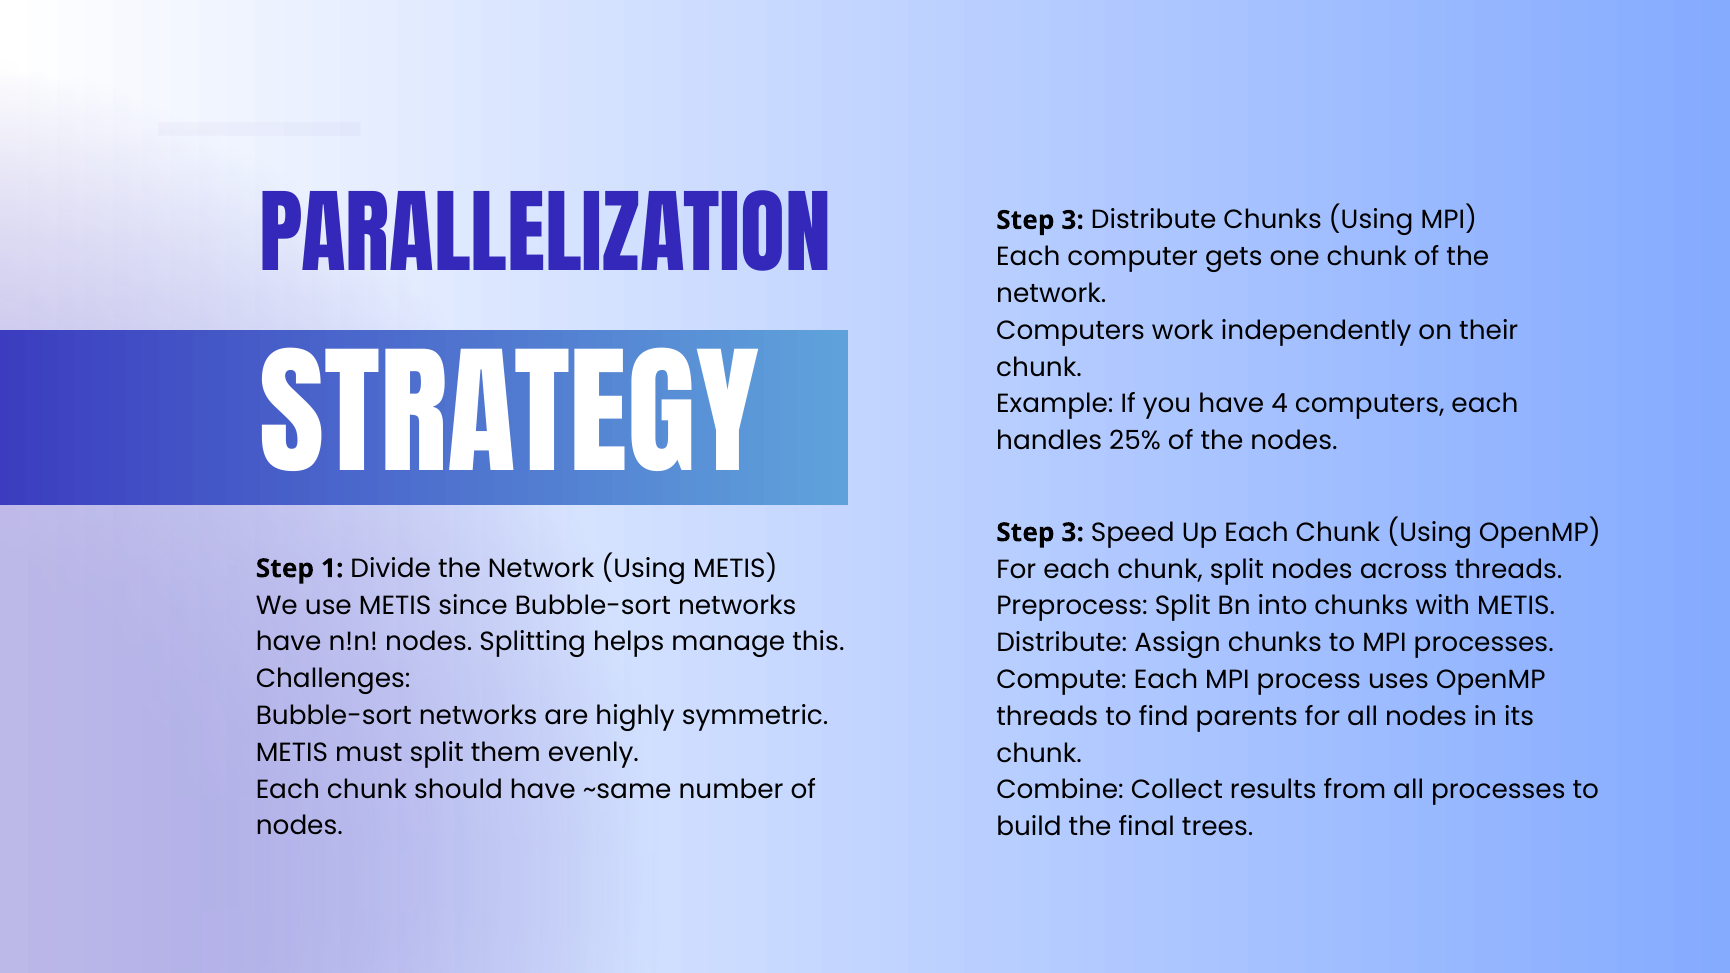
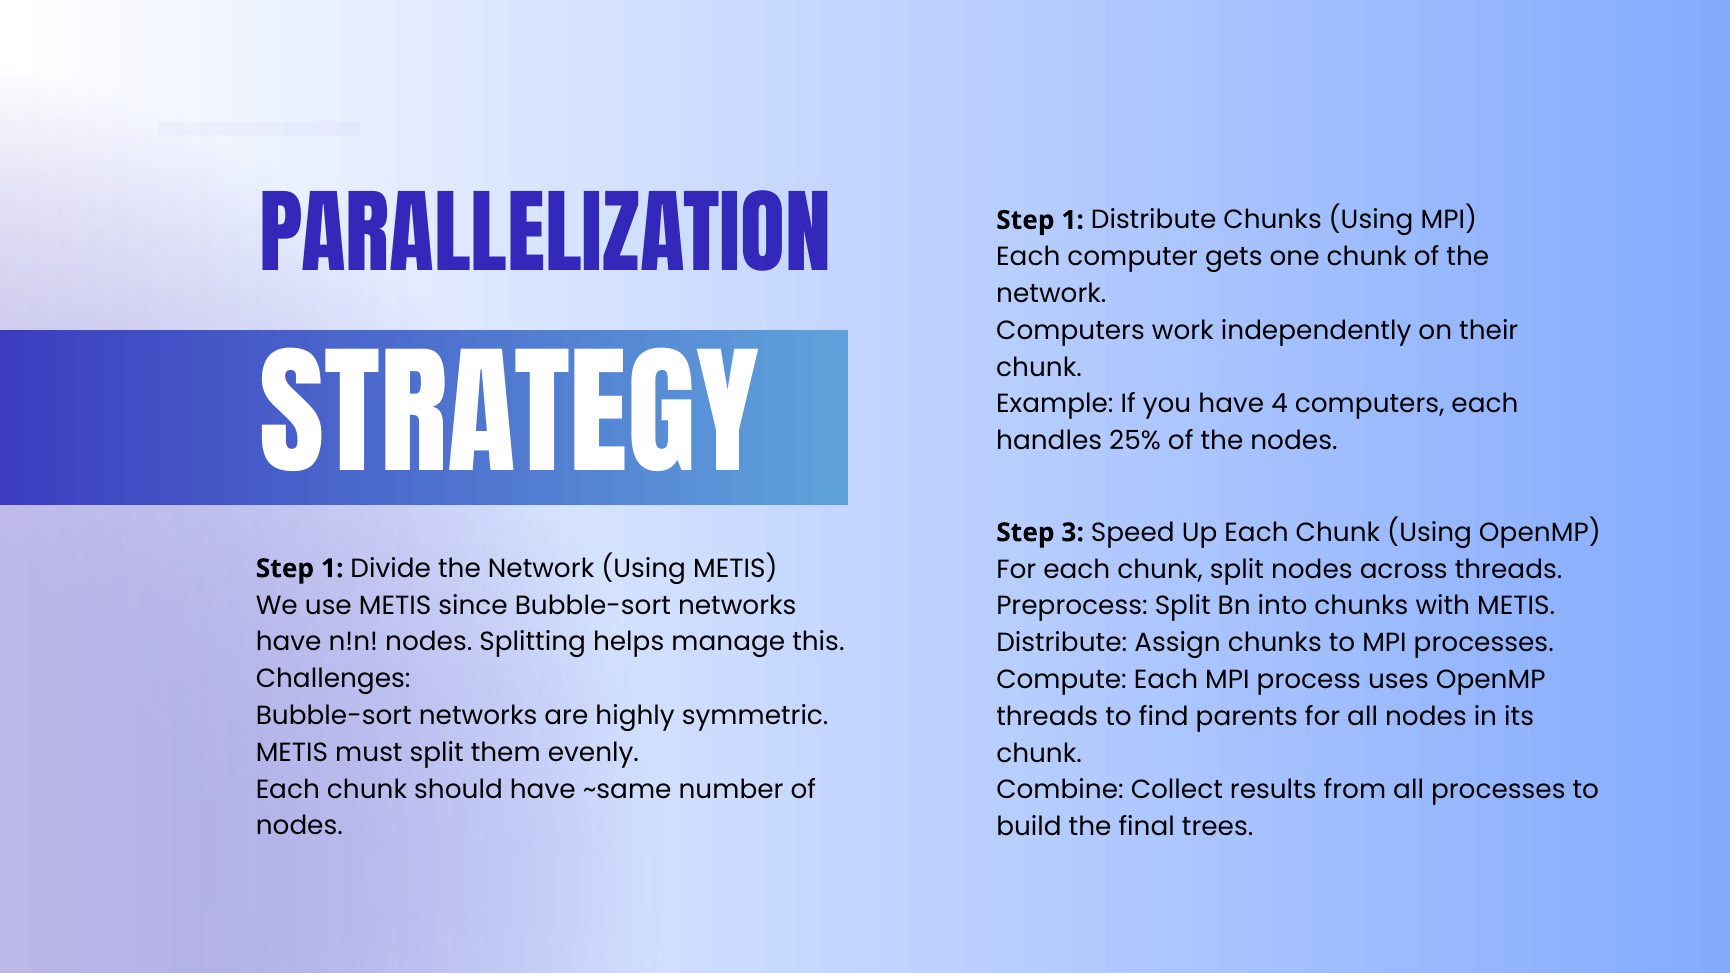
3 at (1073, 220): 3 -> 1
